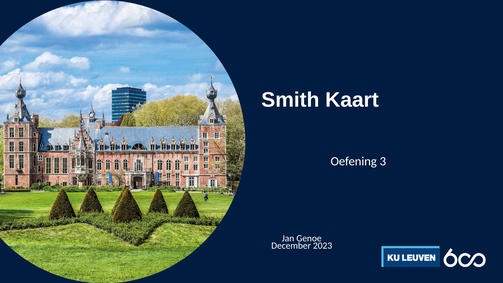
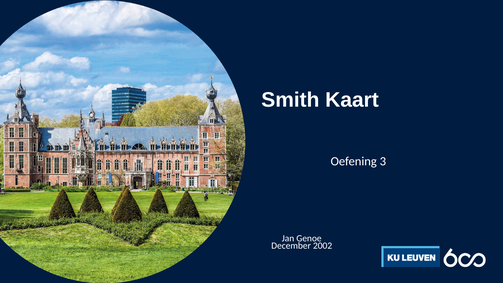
2023: 2023 -> 2002
